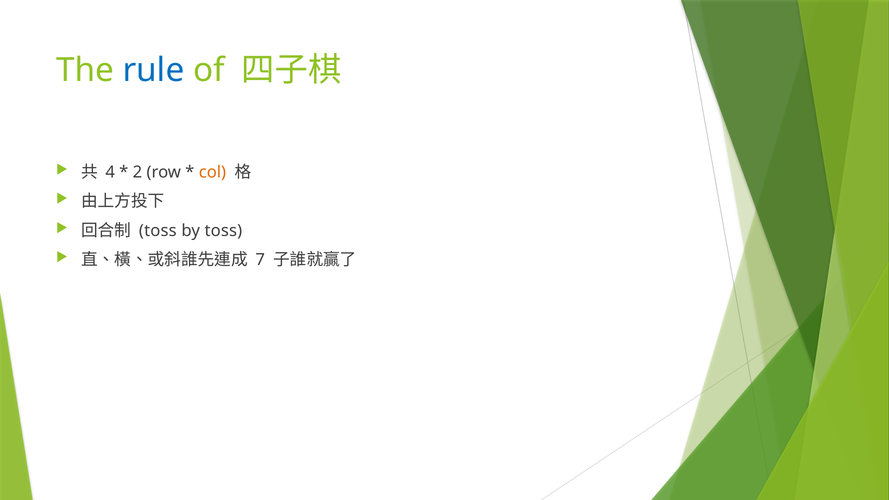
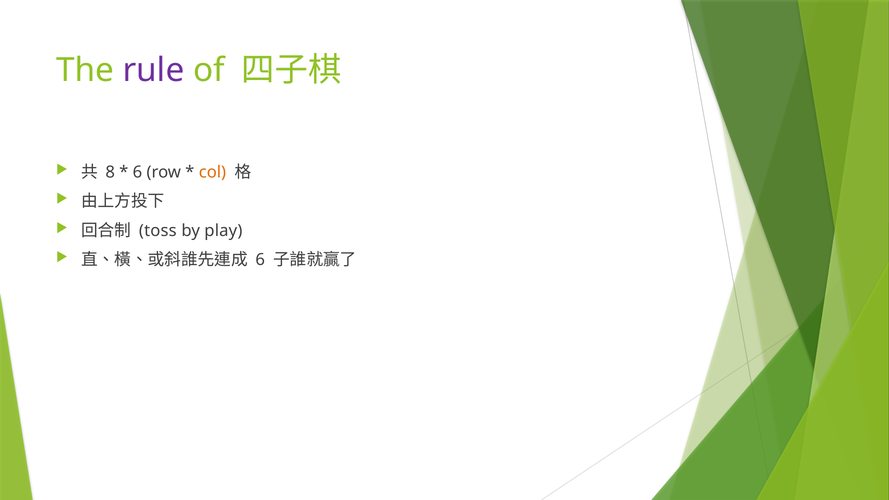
rule colour: blue -> purple
4: 4 -> 8
2 at (137, 172): 2 -> 6
by toss: toss -> play
7 at (260, 260): 7 -> 6
